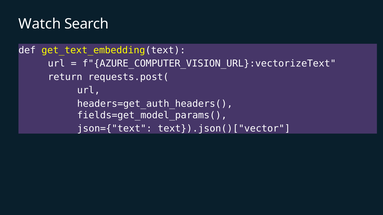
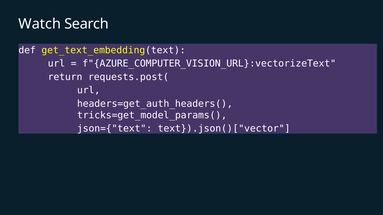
fields=get_model_params(: fields=get_model_params( -> tricks=get_model_params(
